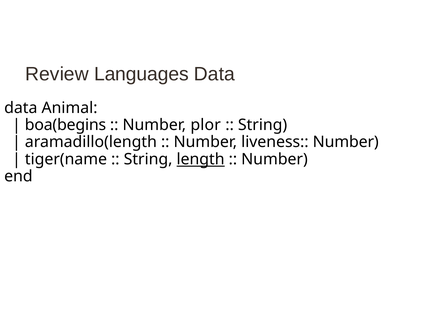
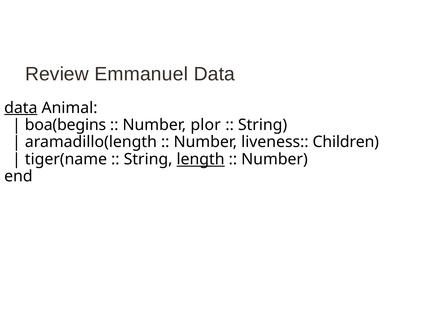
Languages: Languages -> Emmanuel
data at (21, 108) underline: none -> present
liveness Number: Number -> Children
